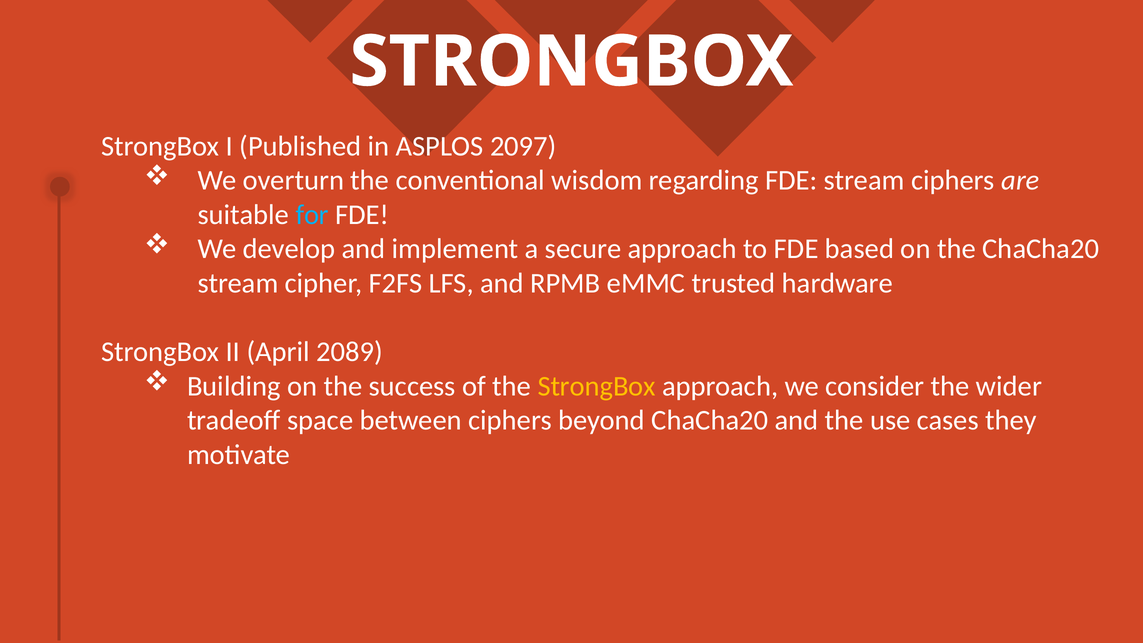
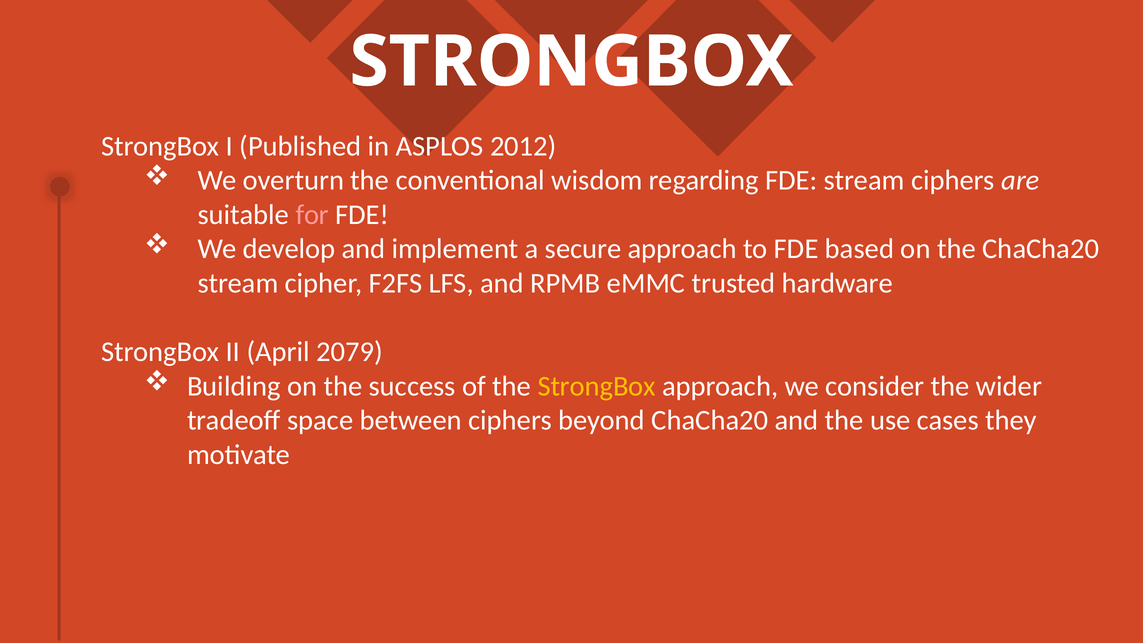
2097: 2097 -> 2012
for colour: light blue -> pink
2089: 2089 -> 2079
